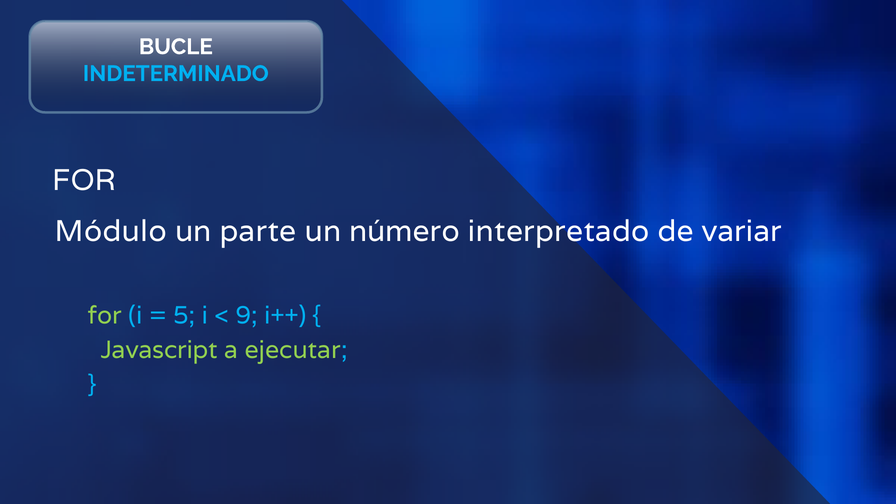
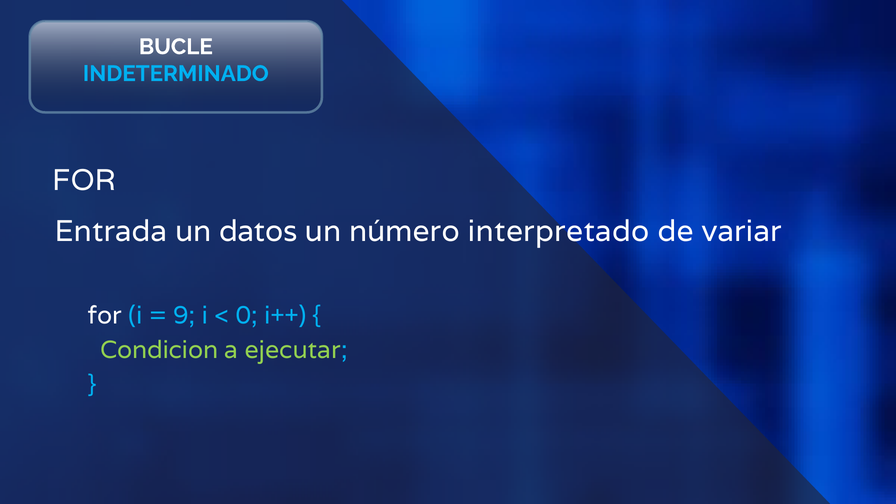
Módulo: Módulo -> Entrada
parte: parte -> datos
for at (105, 316) colour: light green -> white
5: 5 -> 9
9: 9 -> 0
Javascript: Javascript -> Condicion
